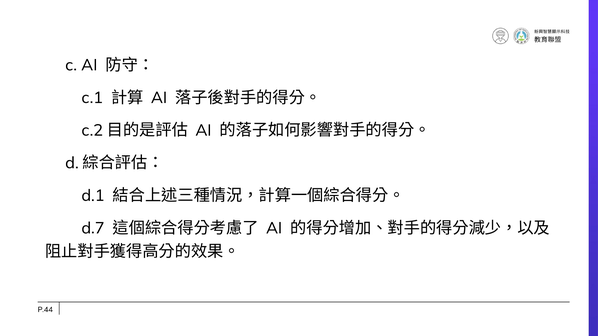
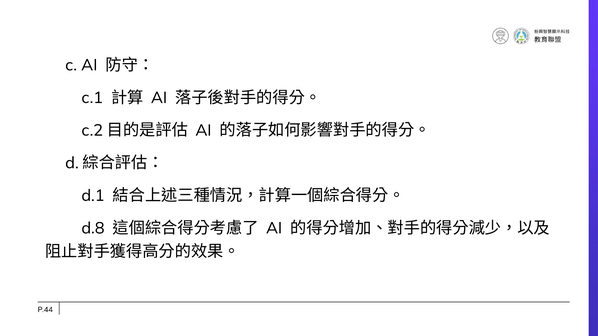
d.7: d.7 -> d.8
